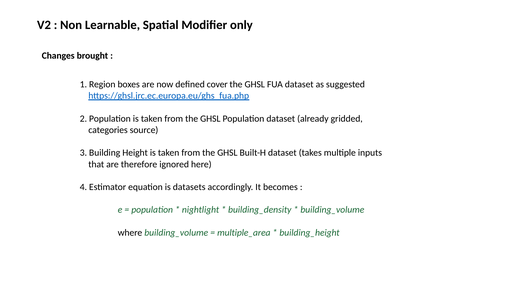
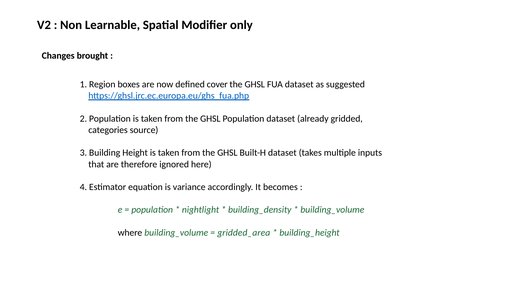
datasets: datasets -> variance
multiple_area: multiple_area -> gridded_area
